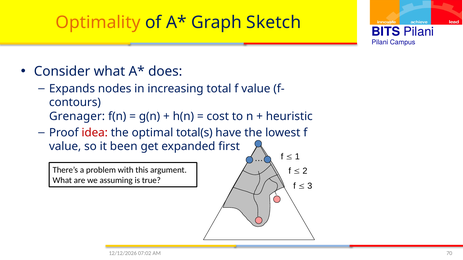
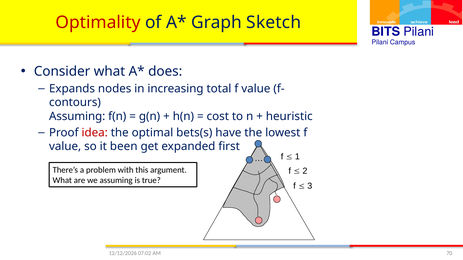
Optimality colour: orange -> red
Grenager at (77, 117): Grenager -> Assuming
total(s: total(s -> bets(s
